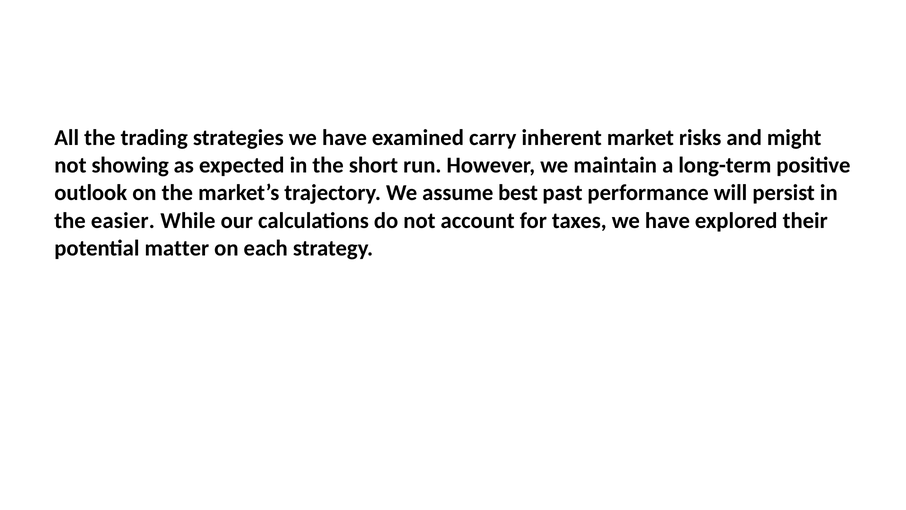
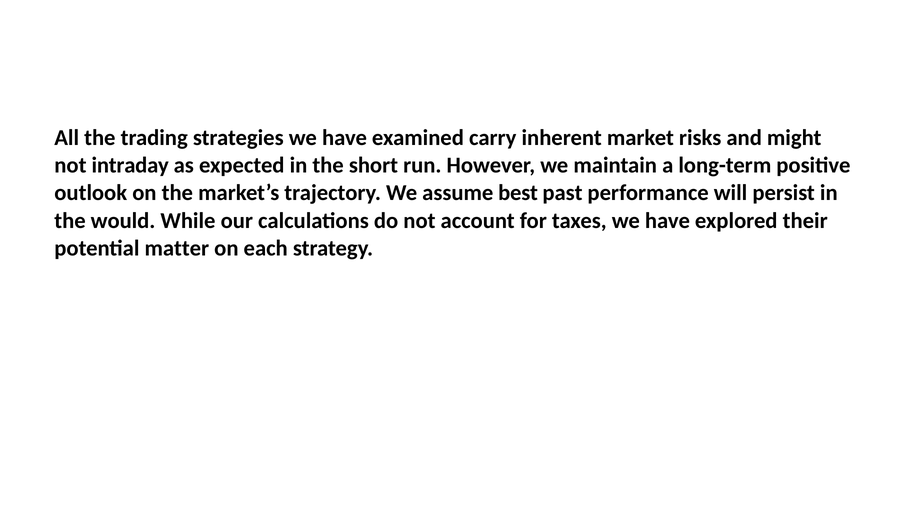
showing: showing -> intraday
easier: easier -> would
